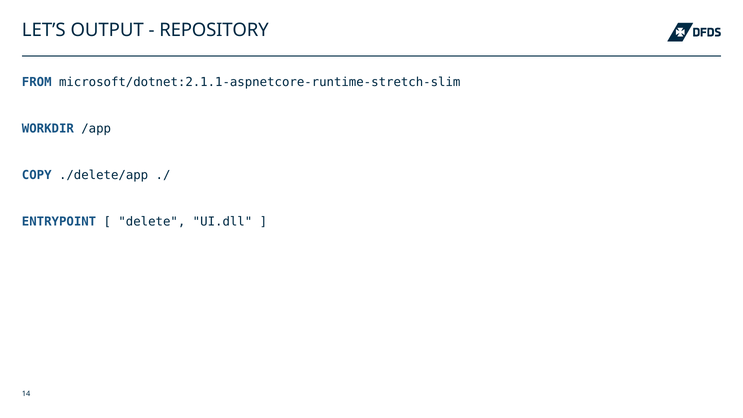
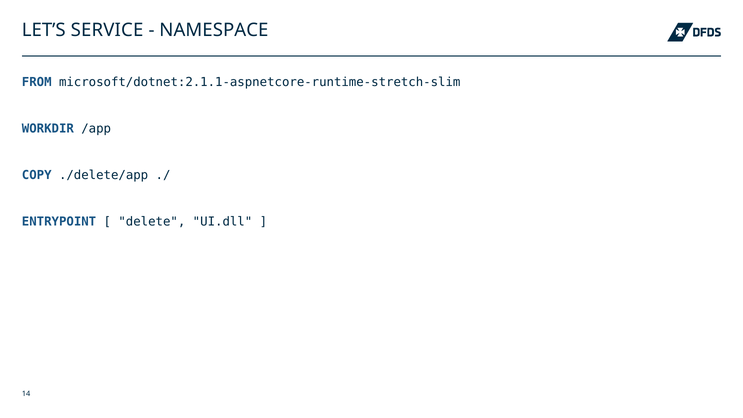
OUTPUT: OUTPUT -> SERVICE
REPOSITORY: REPOSITORY -> NAMESPACE
